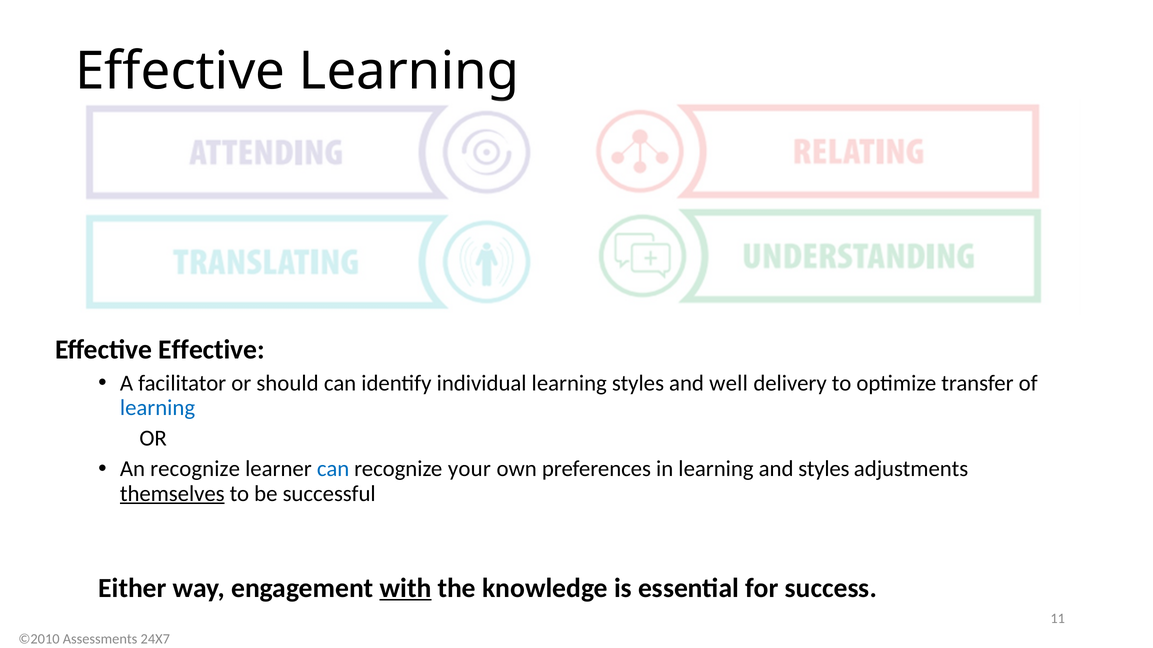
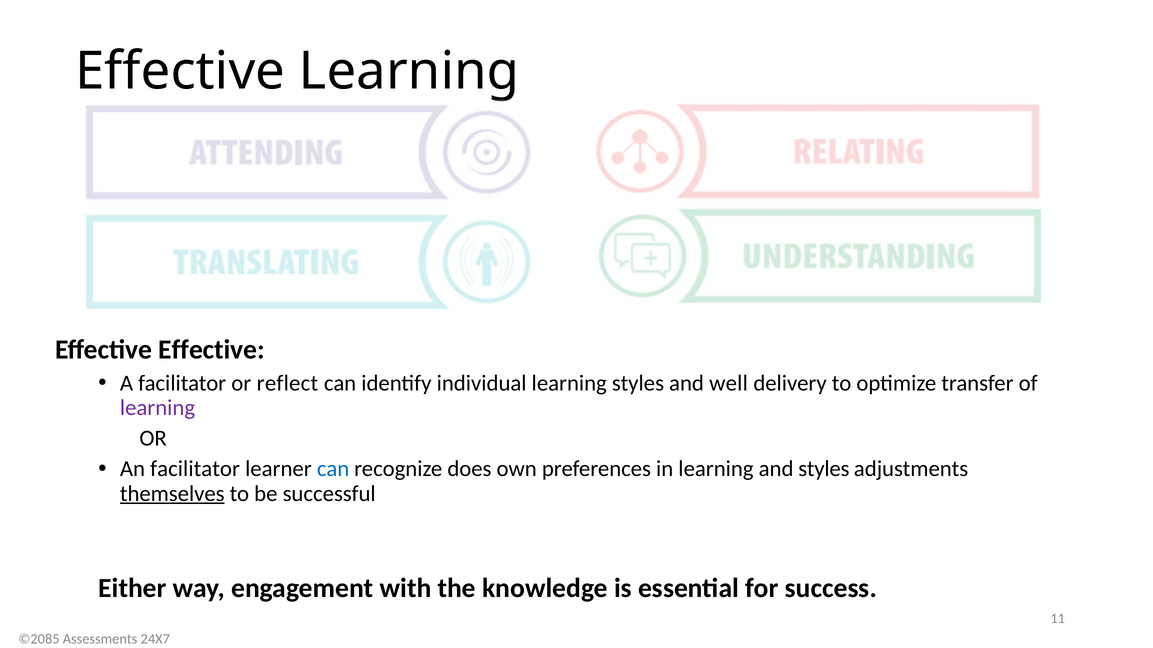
should: should -> reflect
learning at (158, 408) colour: blue -> purple
An recognize: recognize -> facilitator
your: your -> does
with underline: present -> none
©2010: ©2010 -> ©2085
